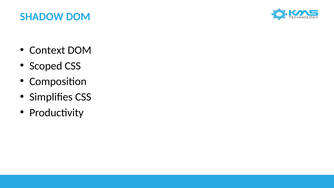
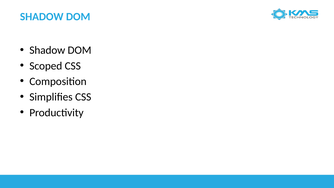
Context at (47, 50): Context -> Shadow
